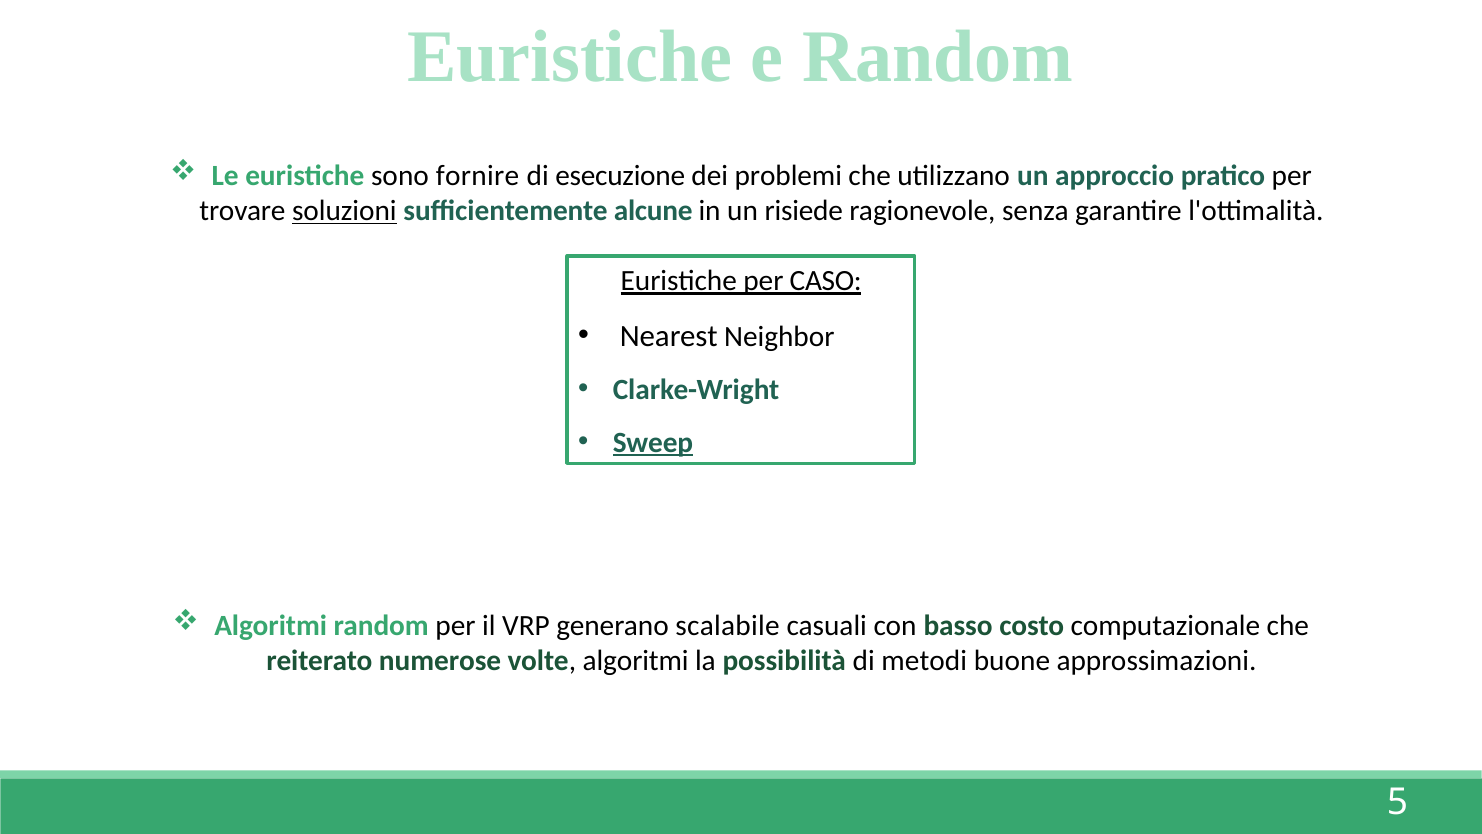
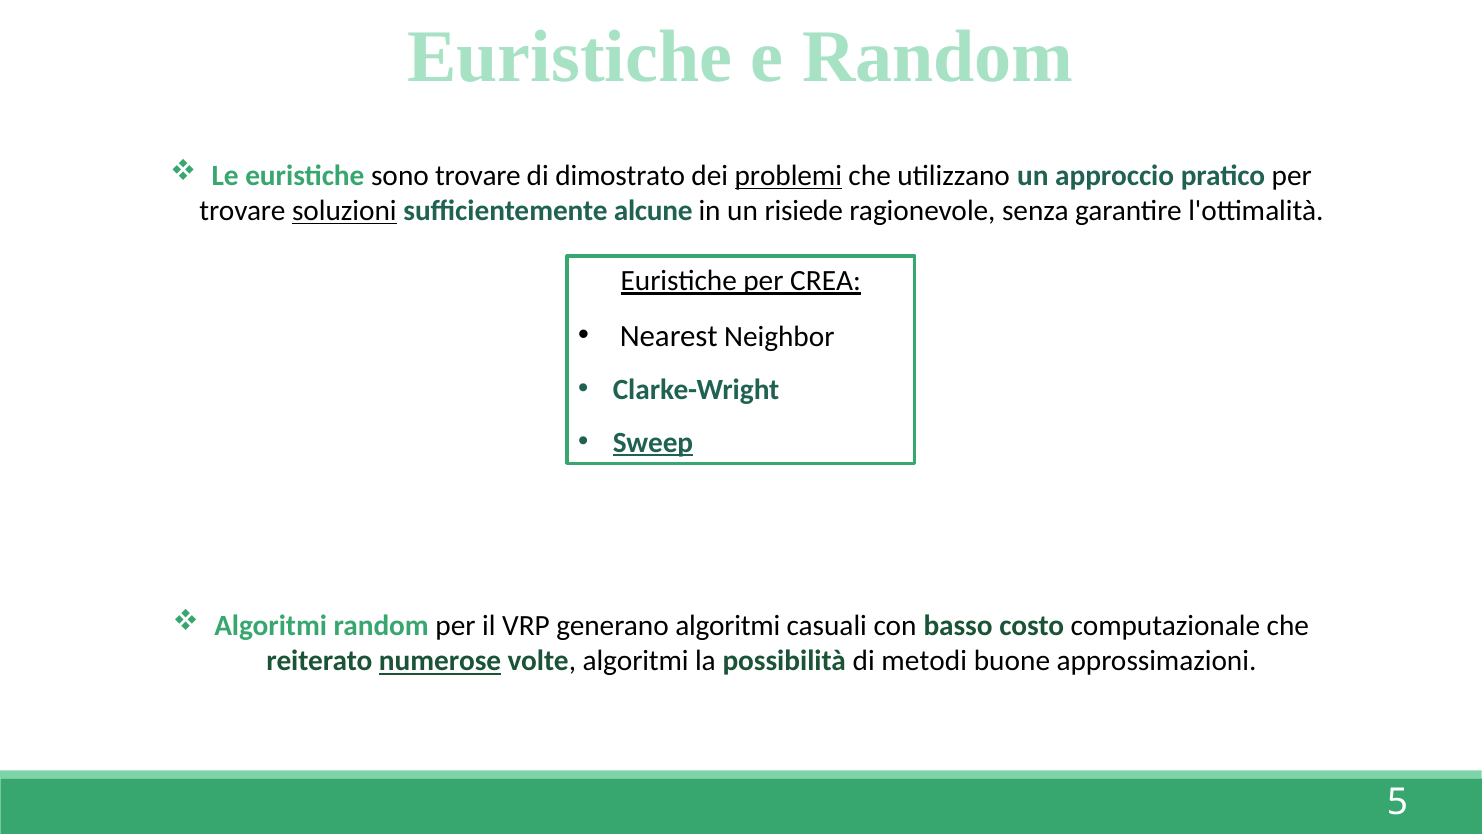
sono fornire: fornire -> trovare
esecuzione: esecuzione -> dimostrato
problemi underline: none -> present
CASO: CASO -> CREA
generano scalabile: scalabile -> algoritmi
numerose underline: none -> present
